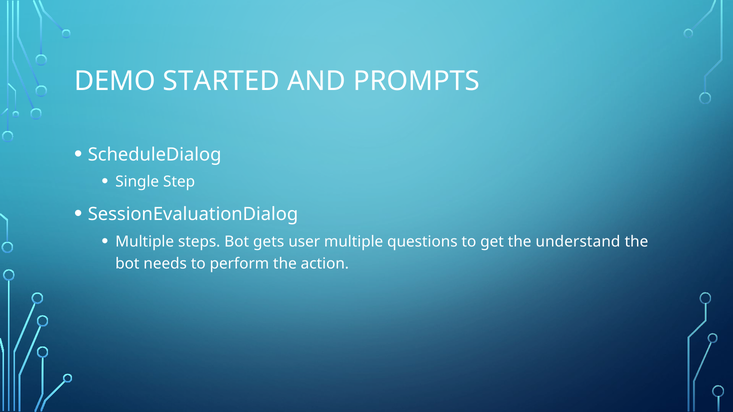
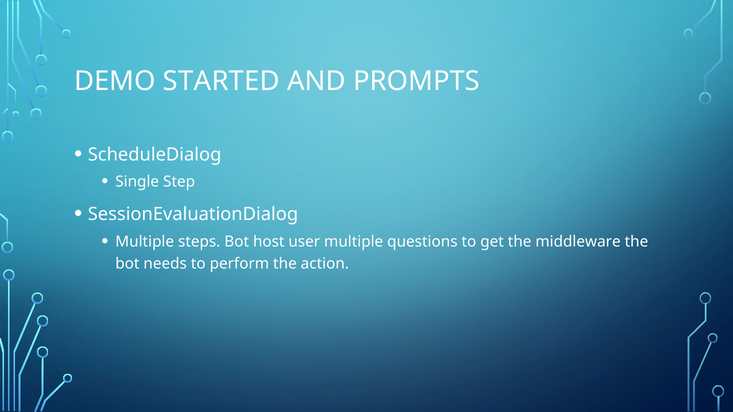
gets: gets -> host
understand: understand -> middleware
